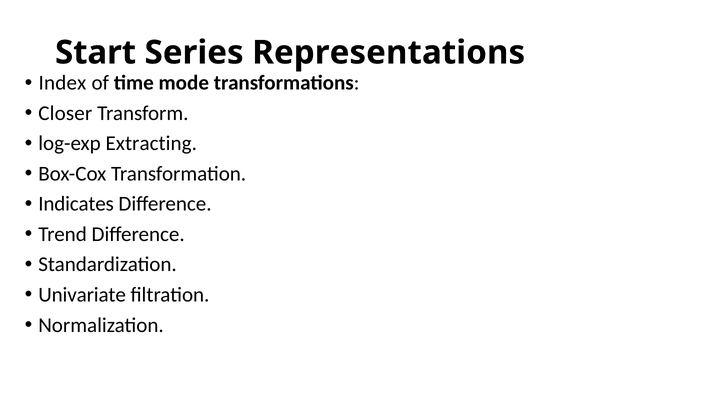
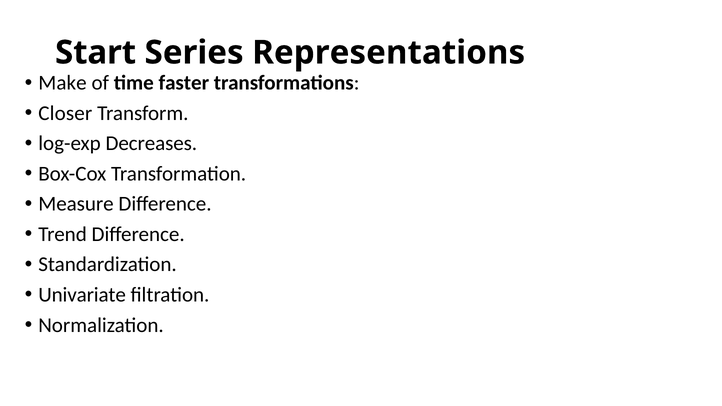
Index: Index -> Make
mode: mode -> faster
Extracting: Extracting -> Decreases
Indicates: Indicates -> Measure
